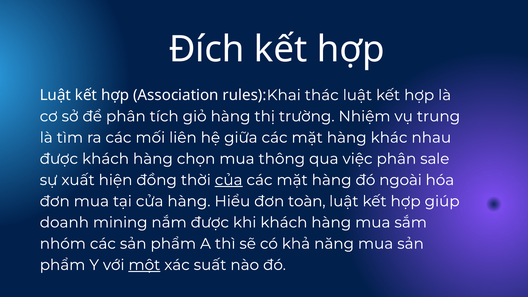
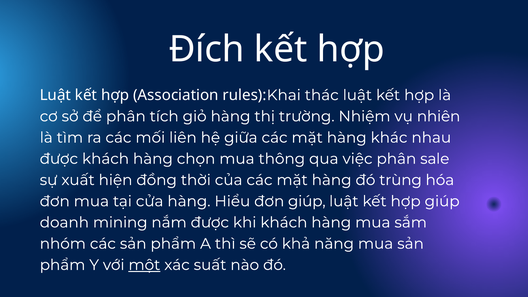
trung: trung -> nhiên
của underline: present -> none
ngoài: ngoài -> trùng
đơn toàn: toàn -> giúp
